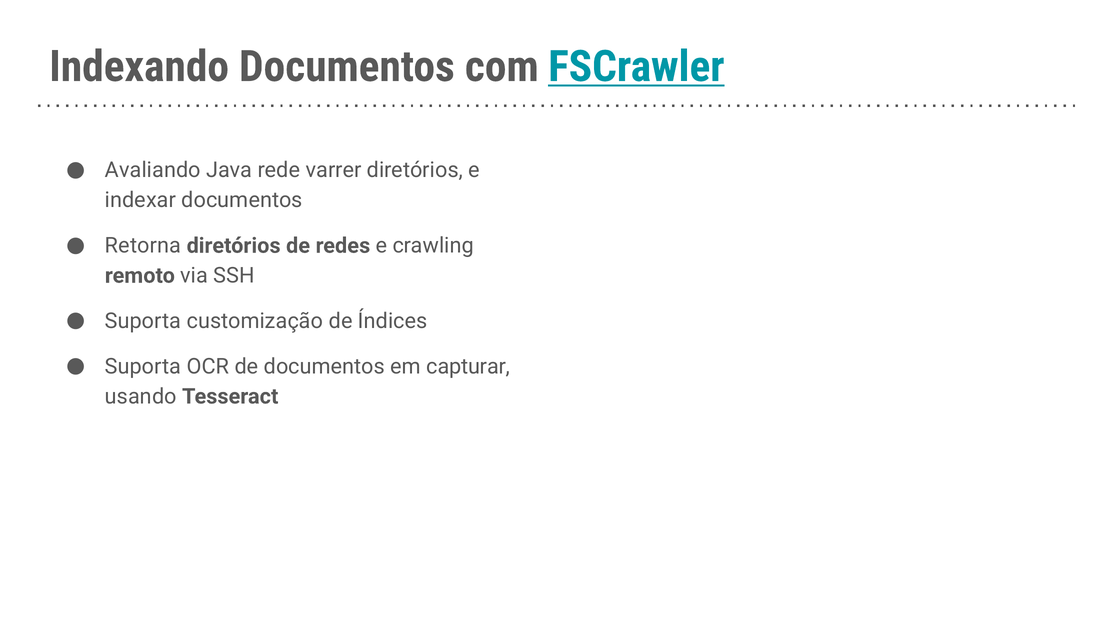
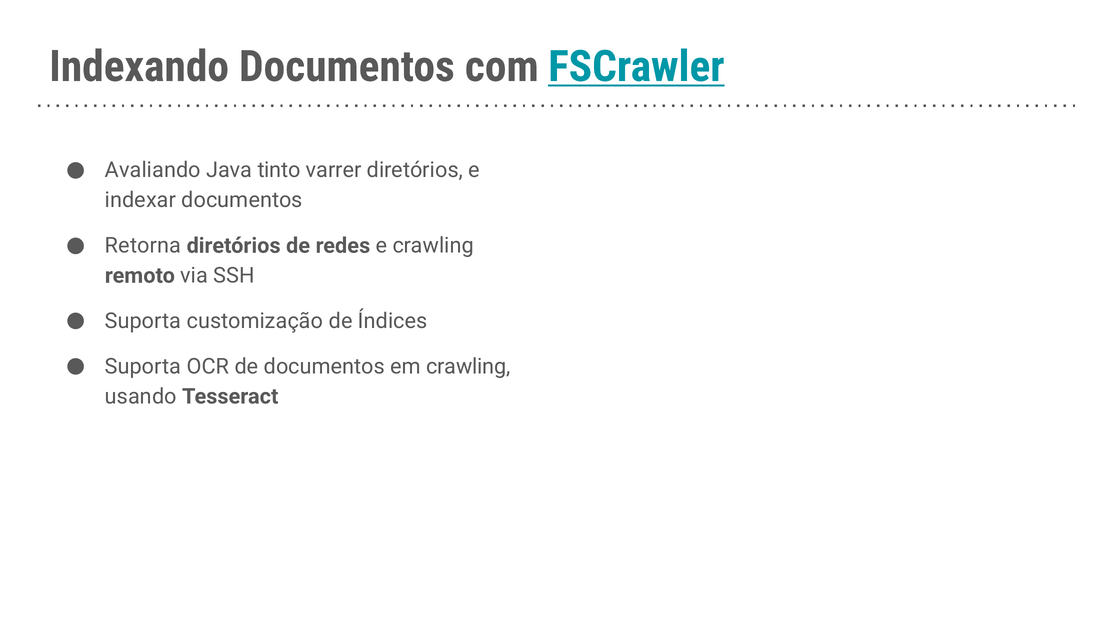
rede: rede -> tinto
em capturar: capturar -> crawling
